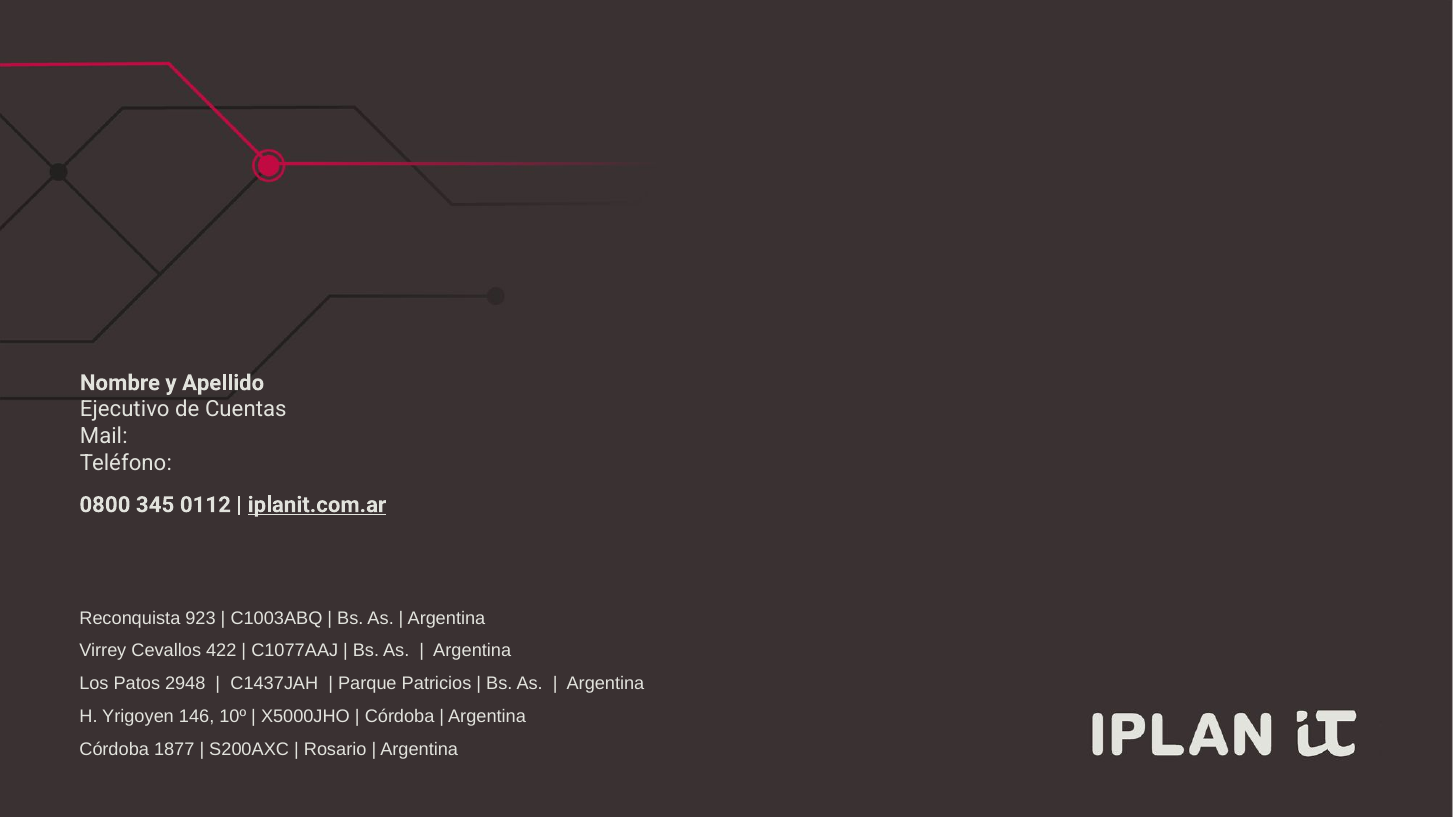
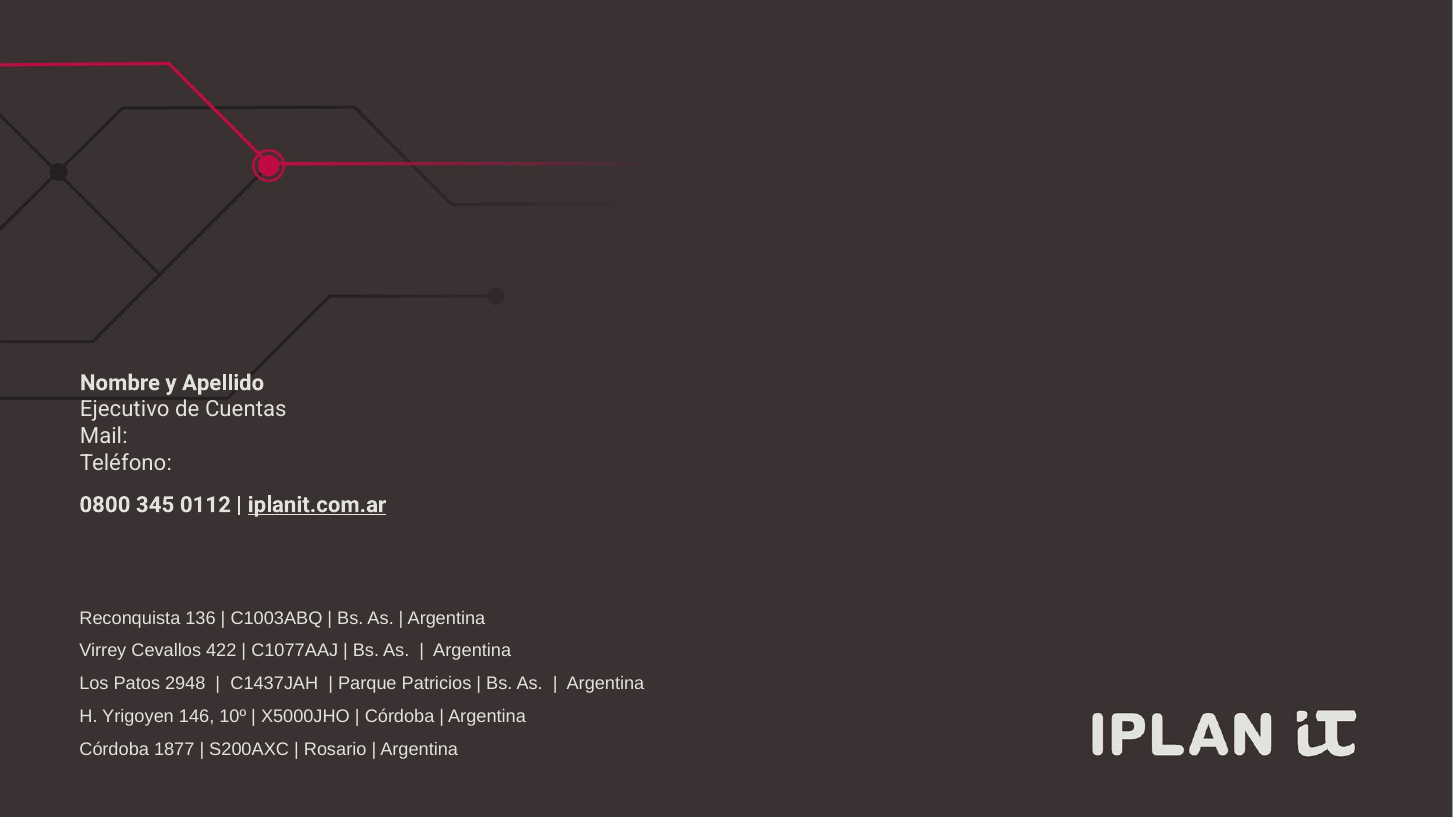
923: 923 -> 136
